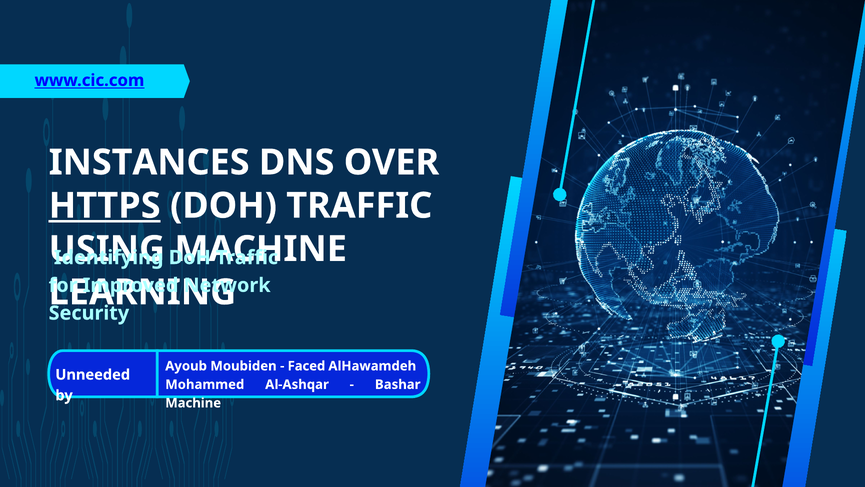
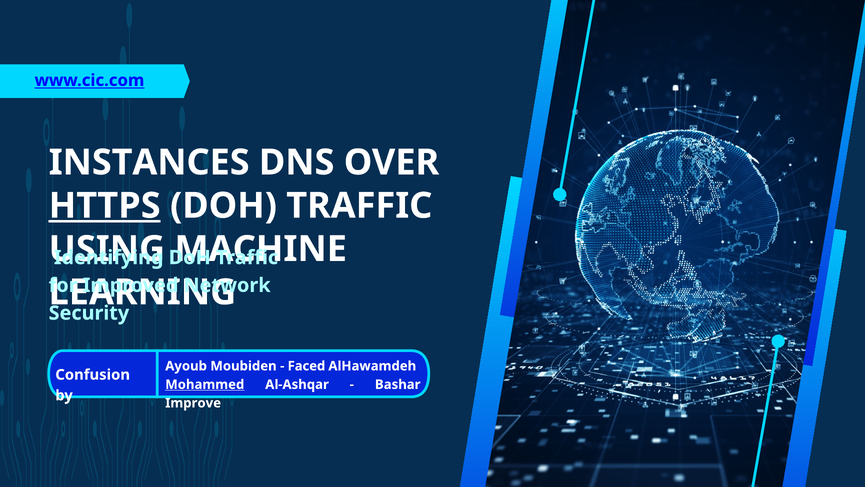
Unneeded: Unneeded -> Confusion
Mohammed underline: none -> present
Machine at (193, 403): Machine -> Improve
